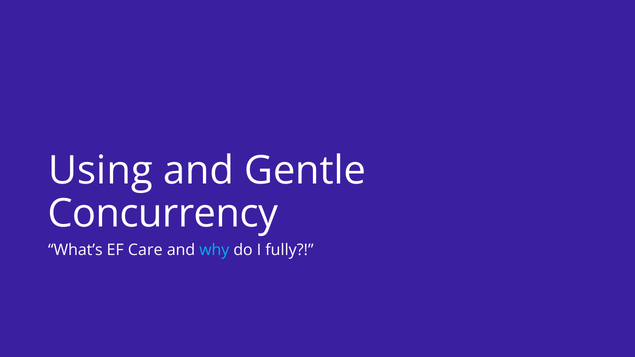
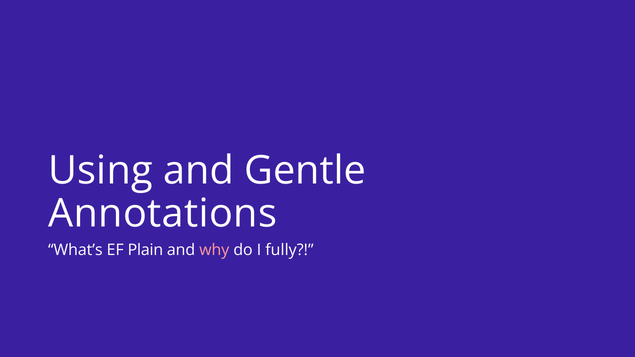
Concurrency: Concurrency -> Annotations
Care: Care -> Plain
why colour: light blue -> pink
